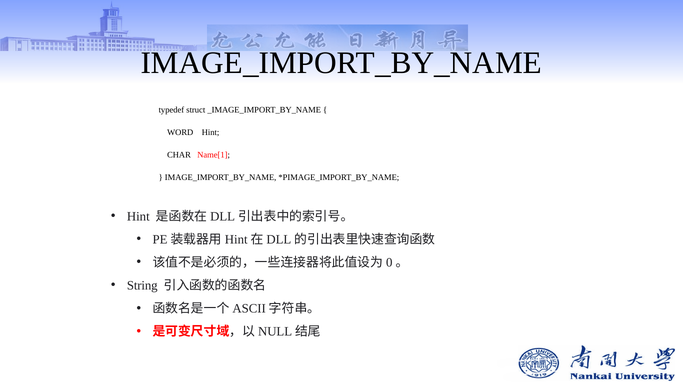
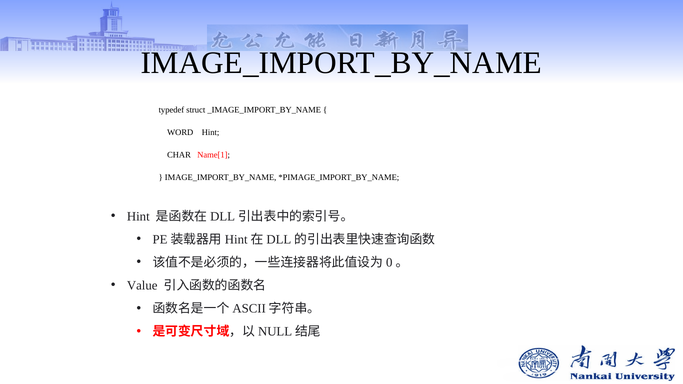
String: String -> Value
